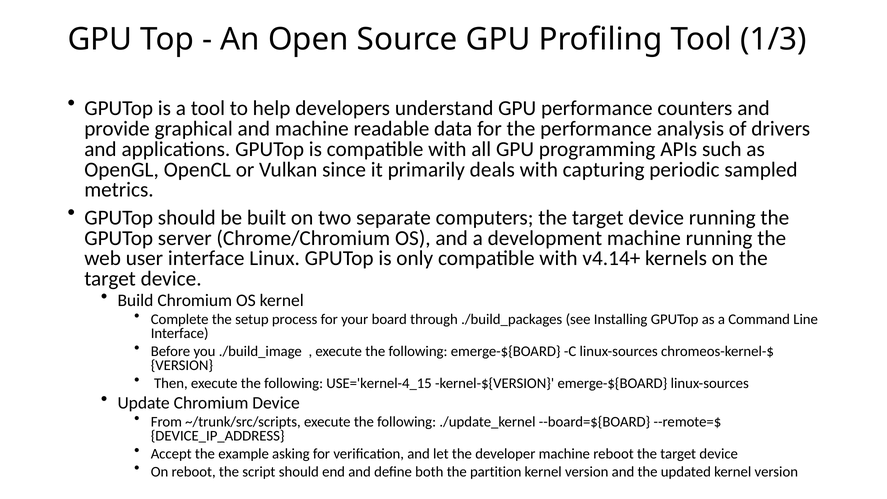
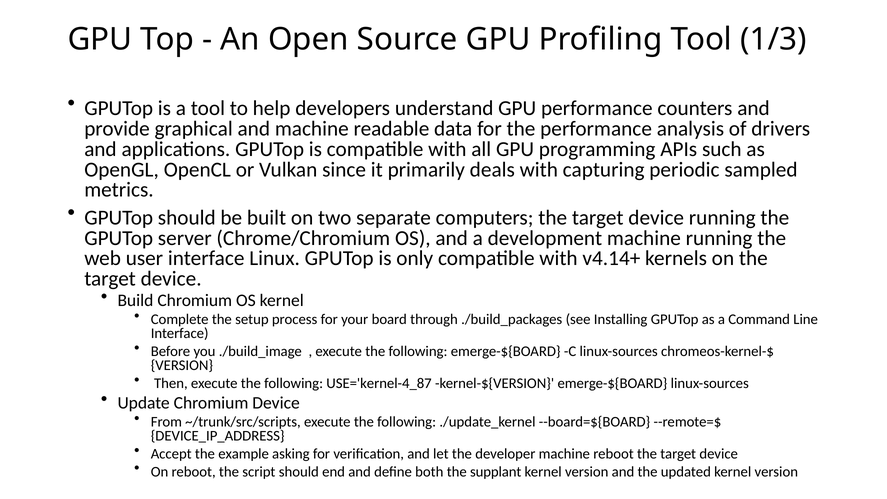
USE='kernel-4_15: USE='kernel-4_15 -> USE='kernel-4_87
partition: partition -> supplant
